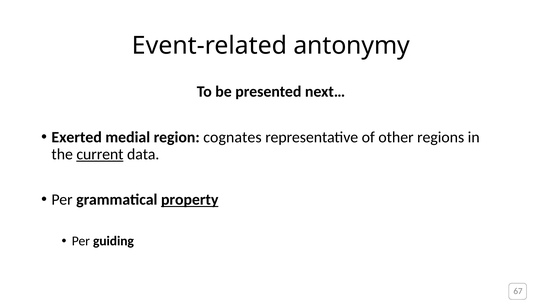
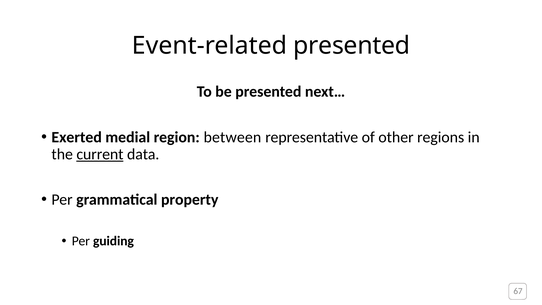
Event-related antonymy: antonymy -> presented
cognates: cognates -> between
property underline: present -> none
